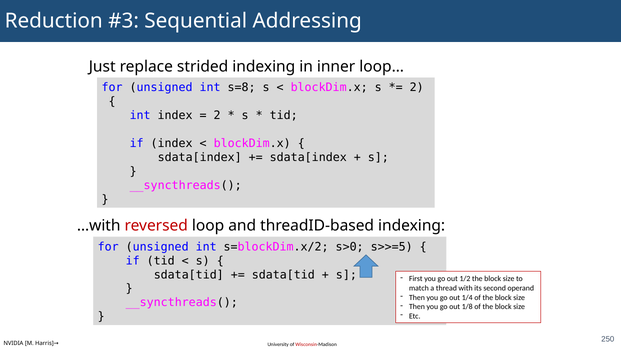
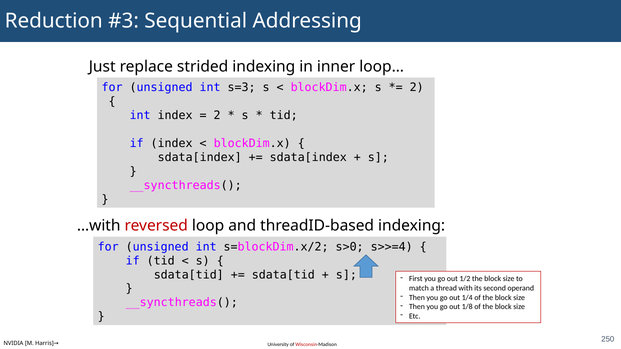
s=8: s=8 -> s=3
s>>=5: s>>=5 -> s>>=4
